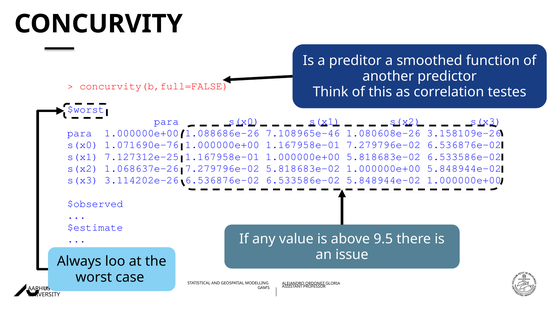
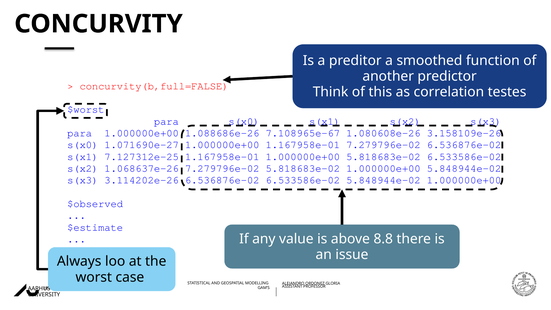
7.108965e-46: 7.108965e-46 -> 7.108965e-67
1.071690e-76: 1.071690e-76 -> 1.071690e-27
9.5: 9.5 -> 8.8
